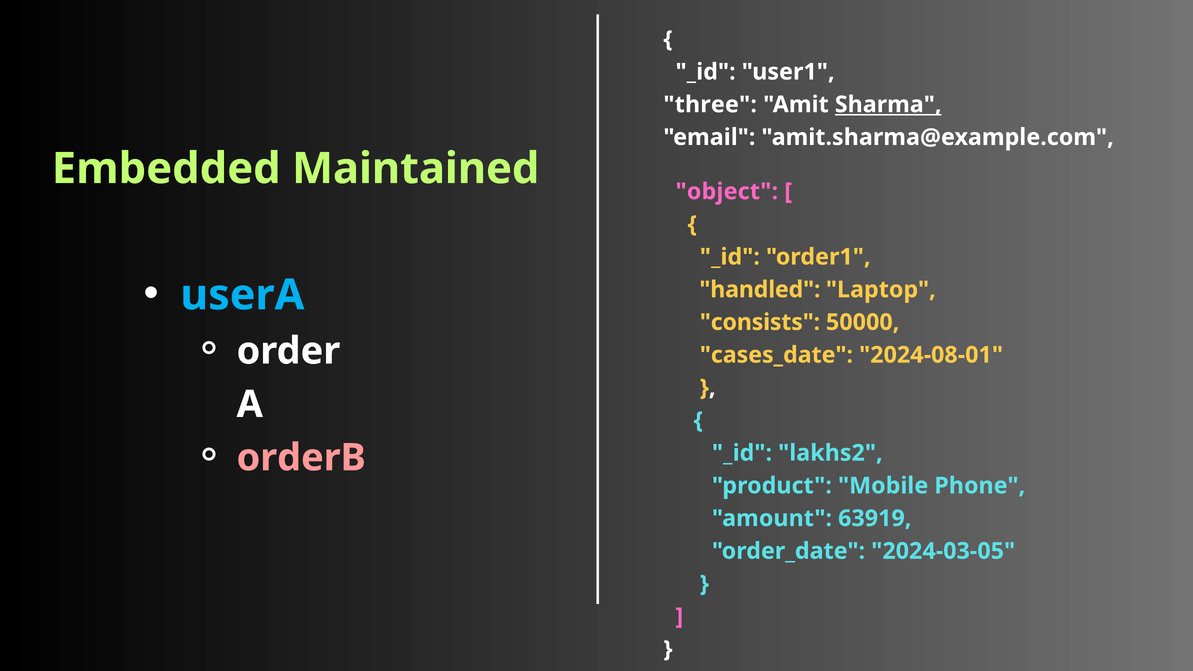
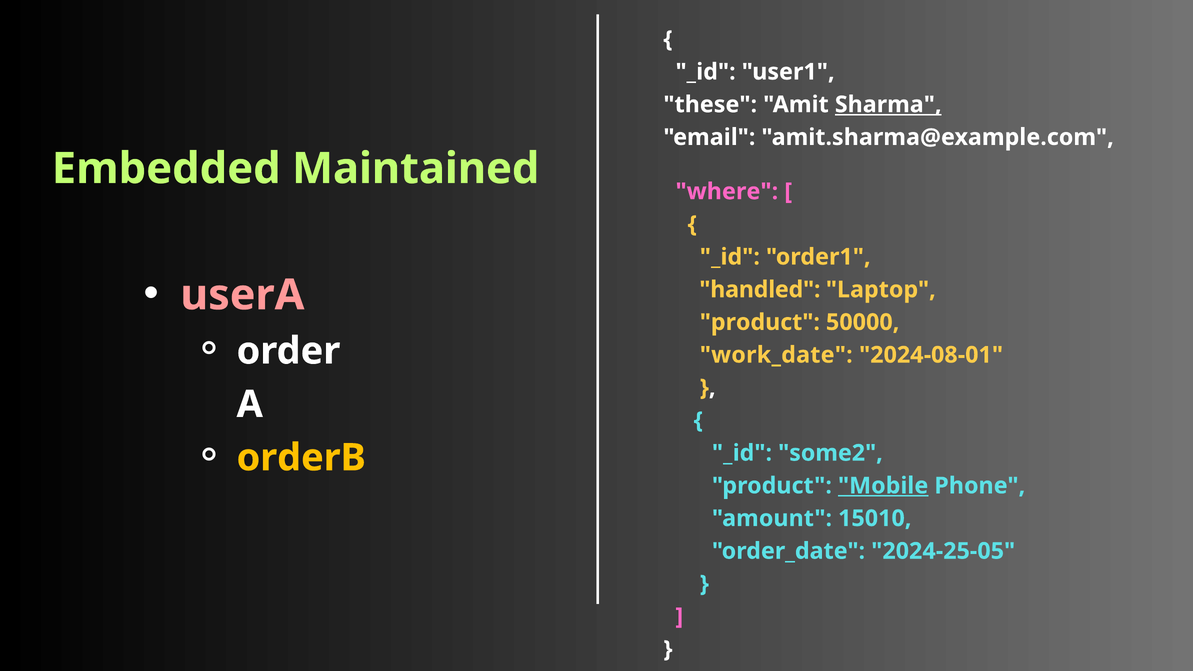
three: three -> these
object: object -> where
userA colour: light blue -> pink
consists at (760, 322): consists -> product
cases_date: cases_date -> work_date
orderB colour: pink -> yellow
lakhs2: lakhs2 -> some2
Mobile underline: none -> present
63919: 63919 -> 15010
2024-03-05: 2024-03-05 -> 2024-25-05
